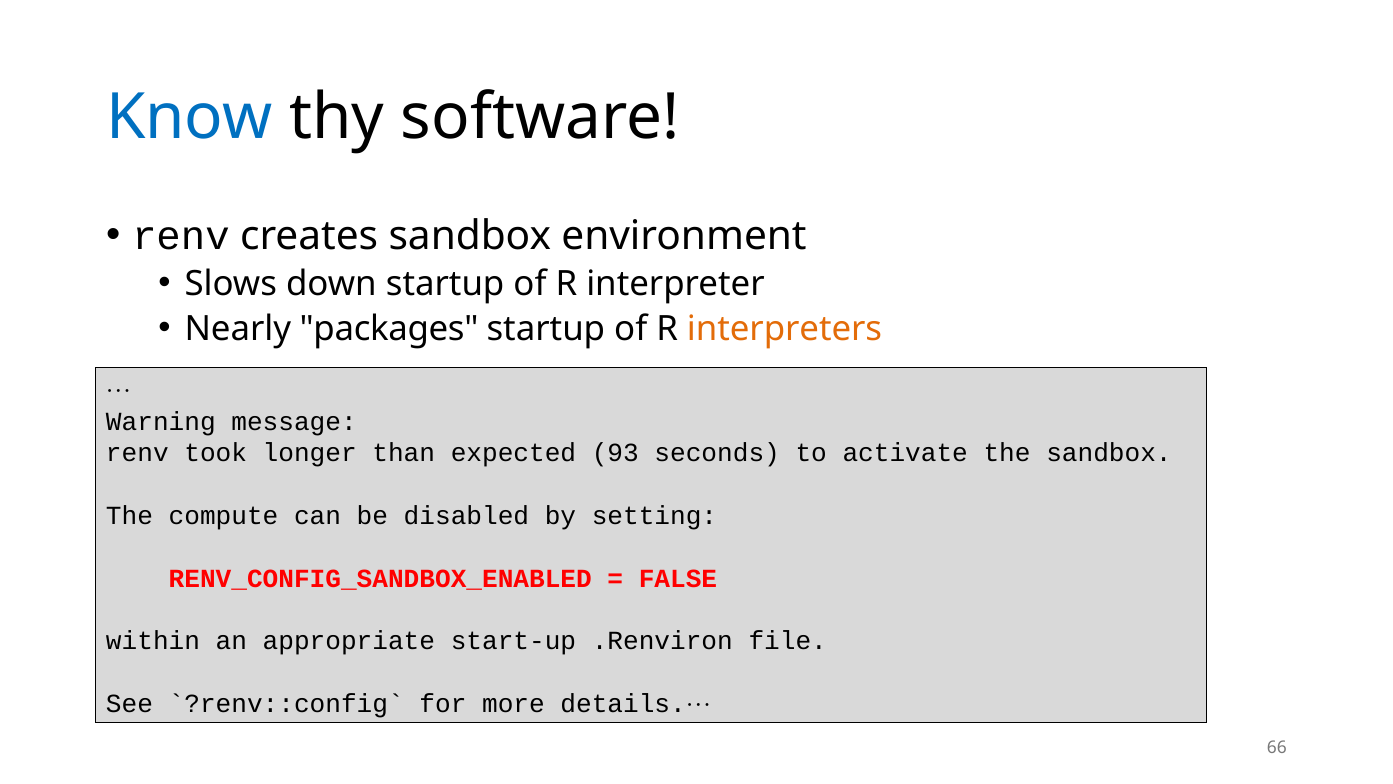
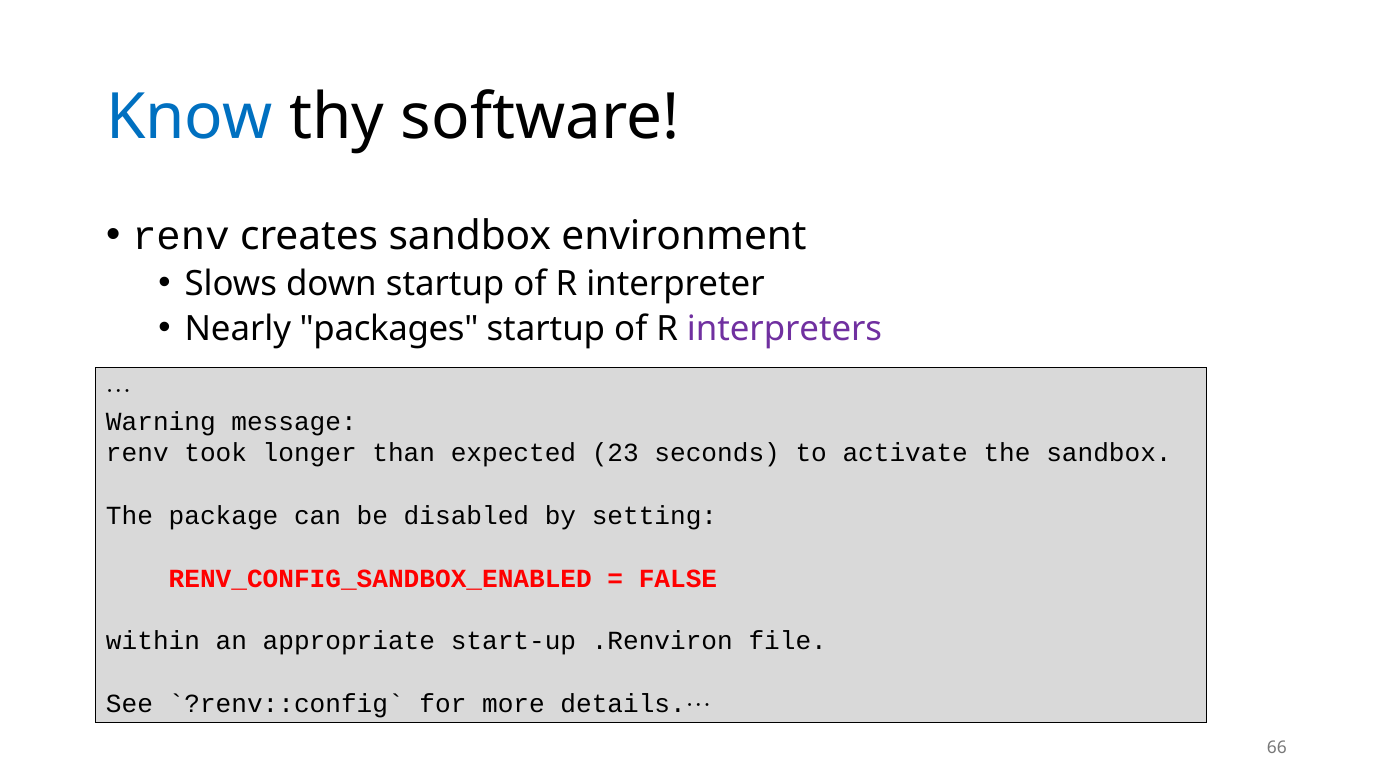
interpreters colour: orange -> purple
93: 93 -> 23
compute: compute -> package
